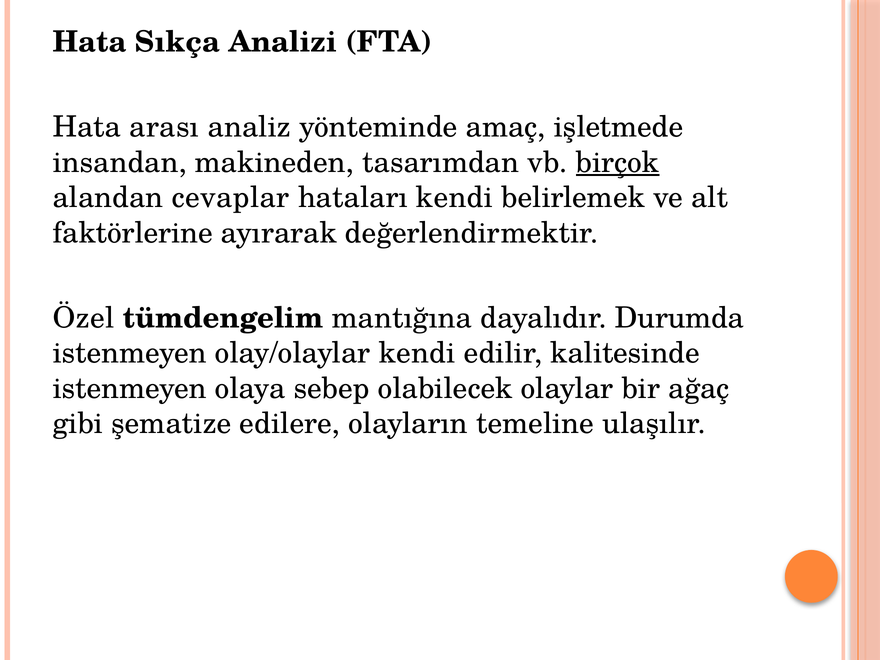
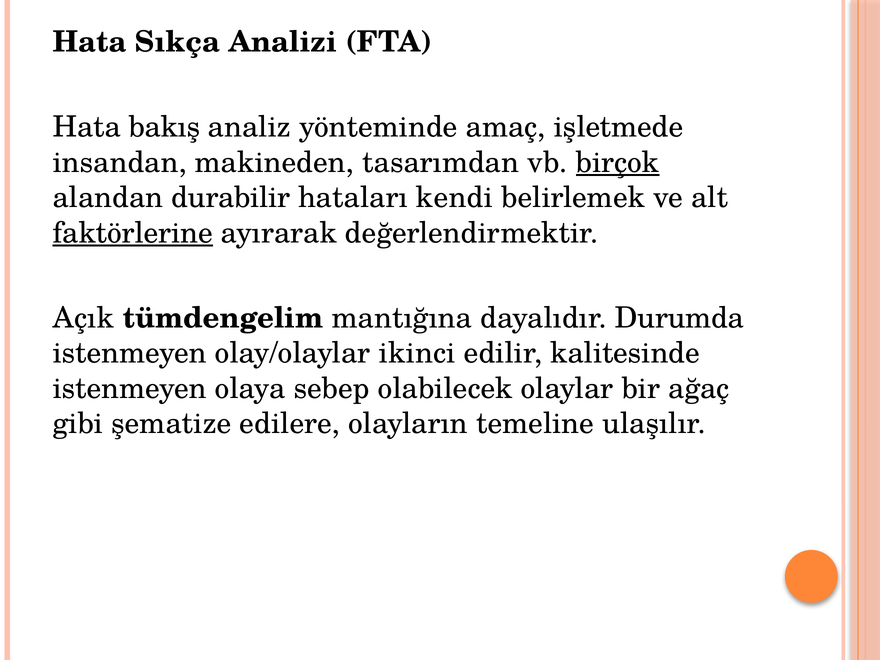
arası: arası -> bakış
cevaplar: cevaplar -> durabilir
faktörlerine underline: none -> present
Özel: Özel -> Açık
olay/olaylar kendi: kendi -> ikinci
